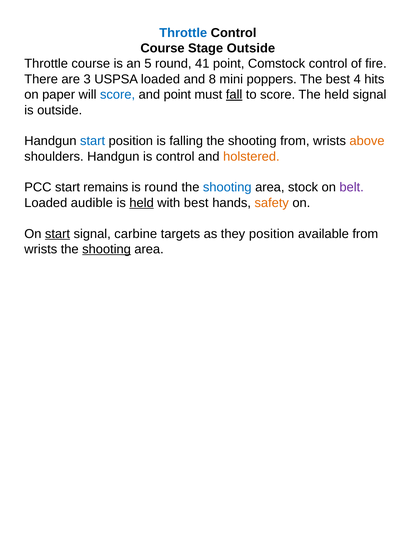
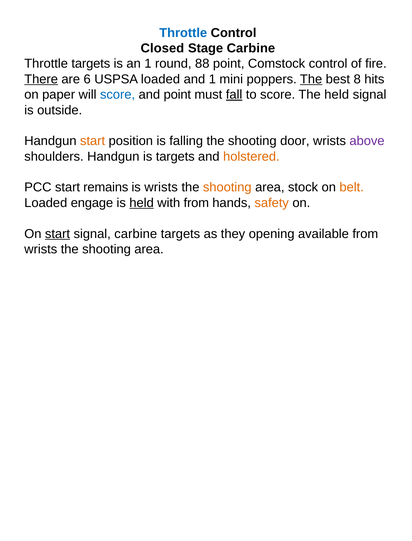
Course at (163, 48): Course -> Closed
Stage Outside: Outside -> Carbine
Throttle course: course -> targets
an 5: 5 -> 1
41: 41 -> 88
There underline: none -> present
3: 3 -> 6
and 8: 8 -> 1
The at (311, 79) underline: none -> present
4: 4 -> 8
start at (93, 141) colour: blue -> orange
shooting from: from -> door
above colour: orange -> purple
is control: control -> targets
is round: round -> wrists
shooting at (227, 187) colour: blue -> orange
belt colour: purple -> orange
audible: audible -> engage
with best: best -> from
they position: position -> opening
shooting at (107, 249) underline: present -> none
